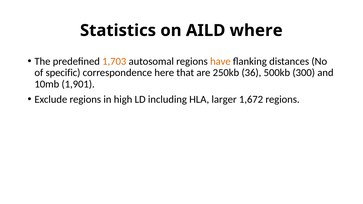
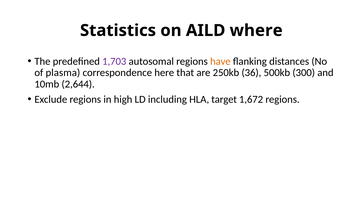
1,703 colour: orange -> purple
specific: specific -> plasma
1,901: 1,901 -> 2,644
larger: larger -> target
